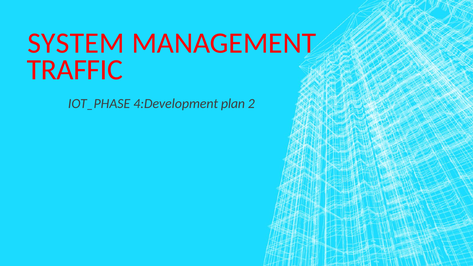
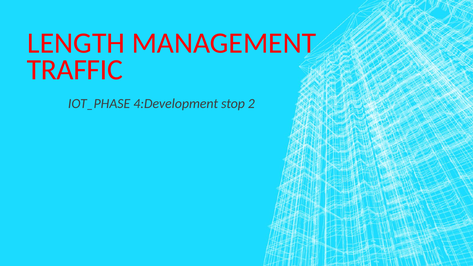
SYSTEM: SYSTEM -> LENGTH
plan: plan -> stop
